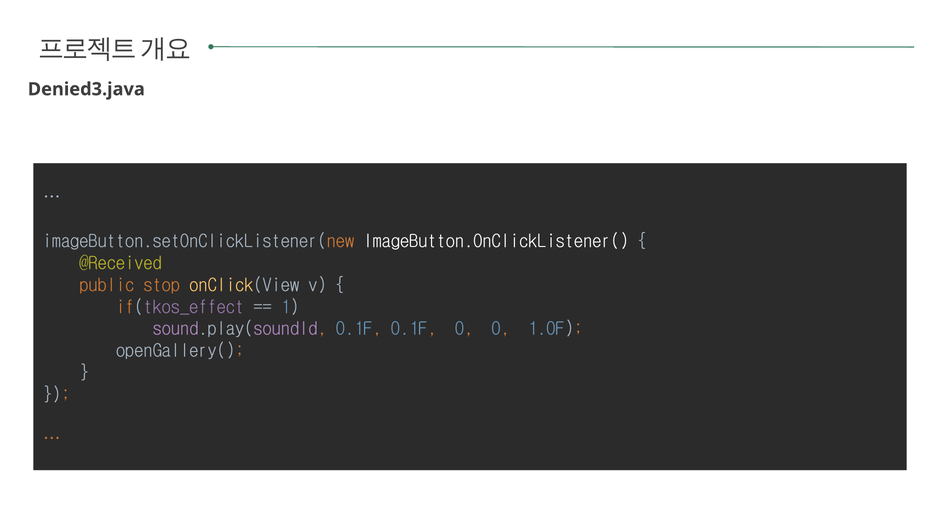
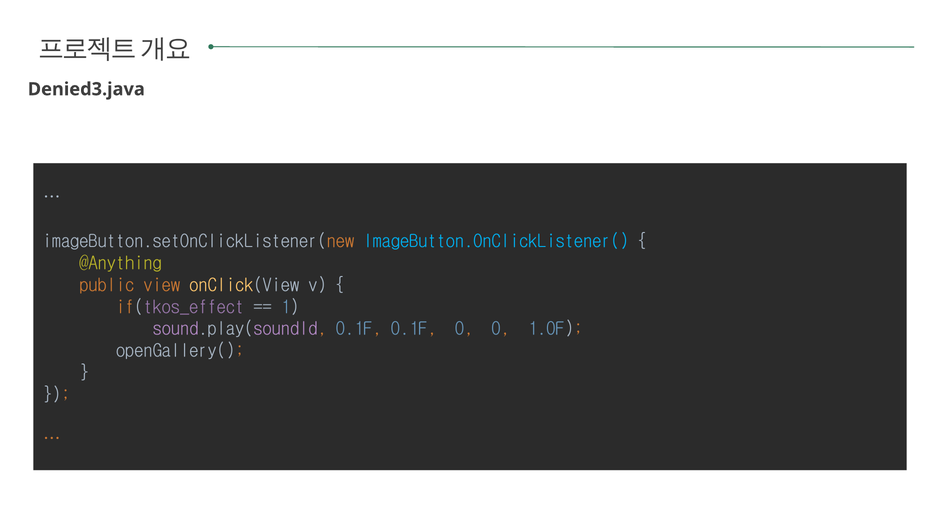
ImageButton.OnClickListener( colour: white -> light blue
@Received: @Received -> @Anything
stop: stop -> view
